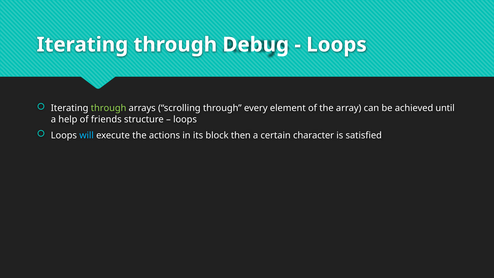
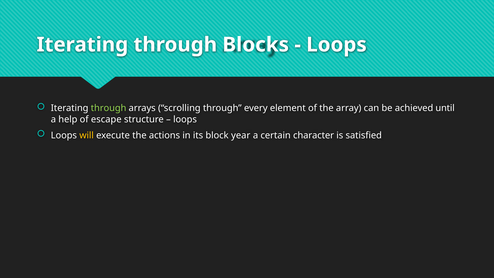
Debug: Debug -> Blocks
friends: friends -> escape
will colour: light blue -> yellow
then: then -> year
